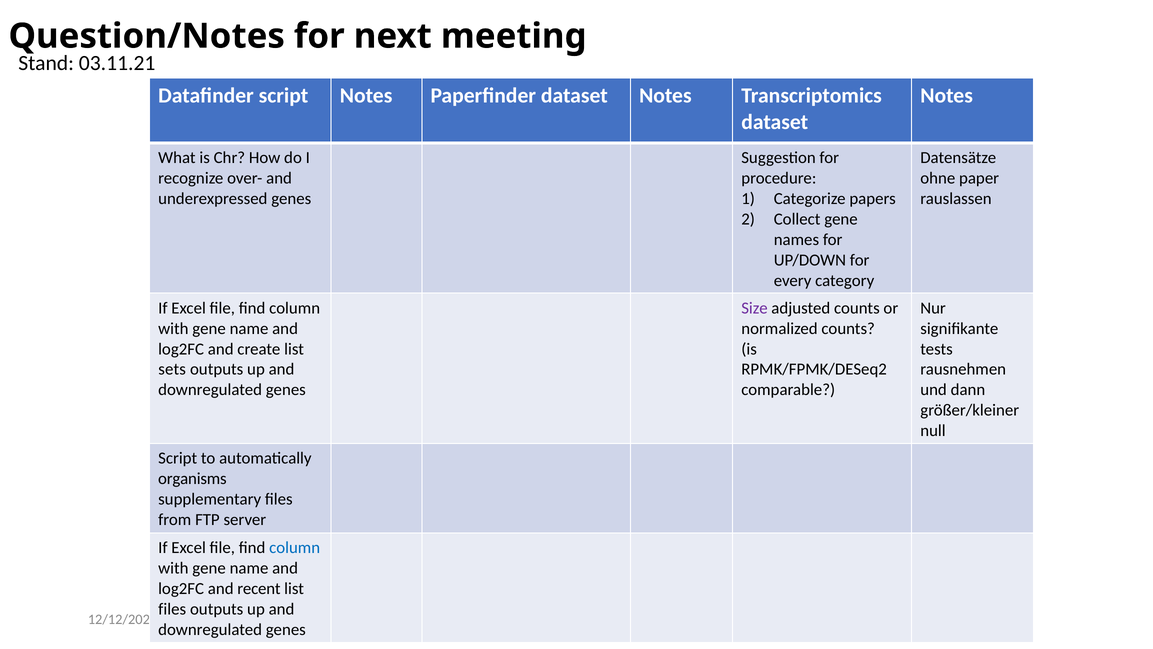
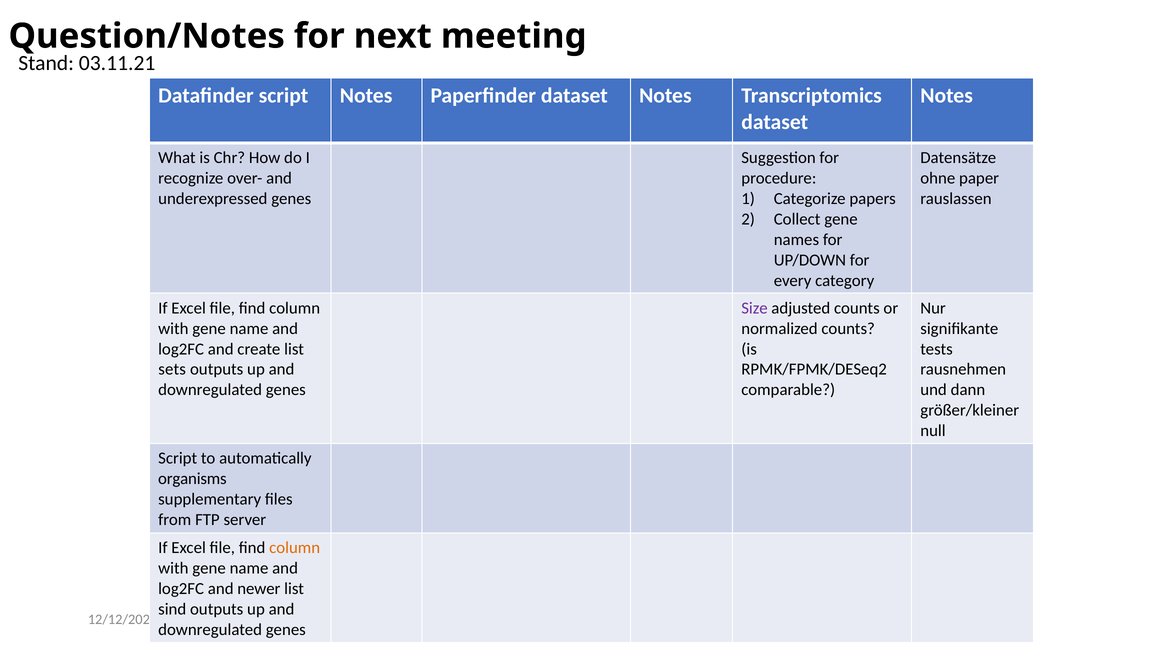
column at (295, 547) colour: blue -> orange
recent: recent -> newer
files at (172, 609): files -> sind
